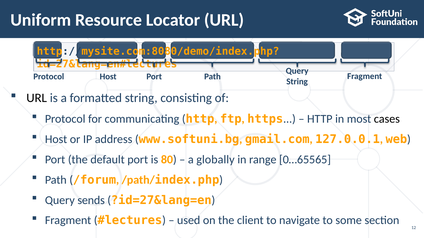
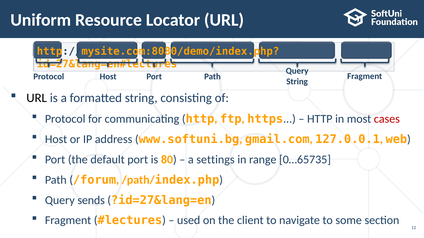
cases colour: black -> red
globally: globally -> settings
0…65565: 0…65565 -> 0…65735
